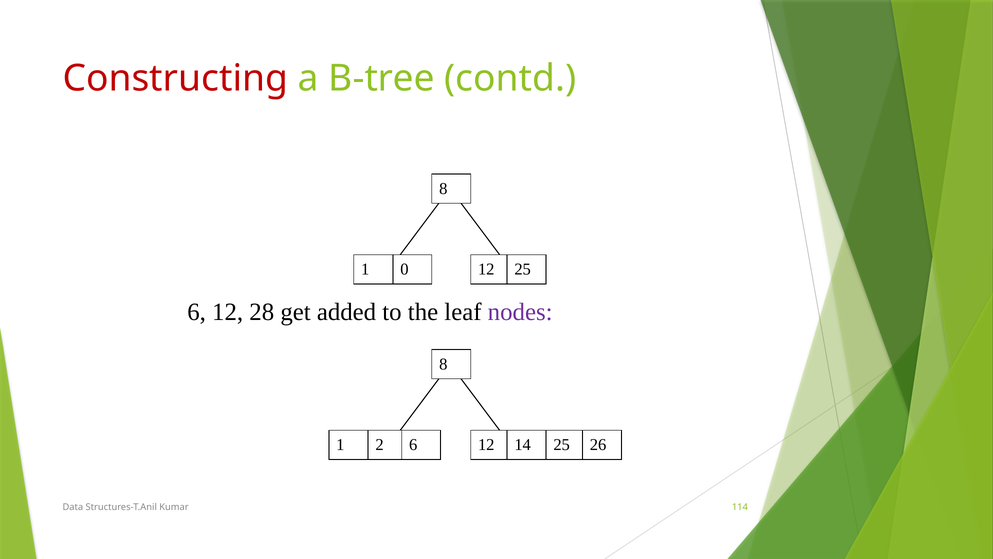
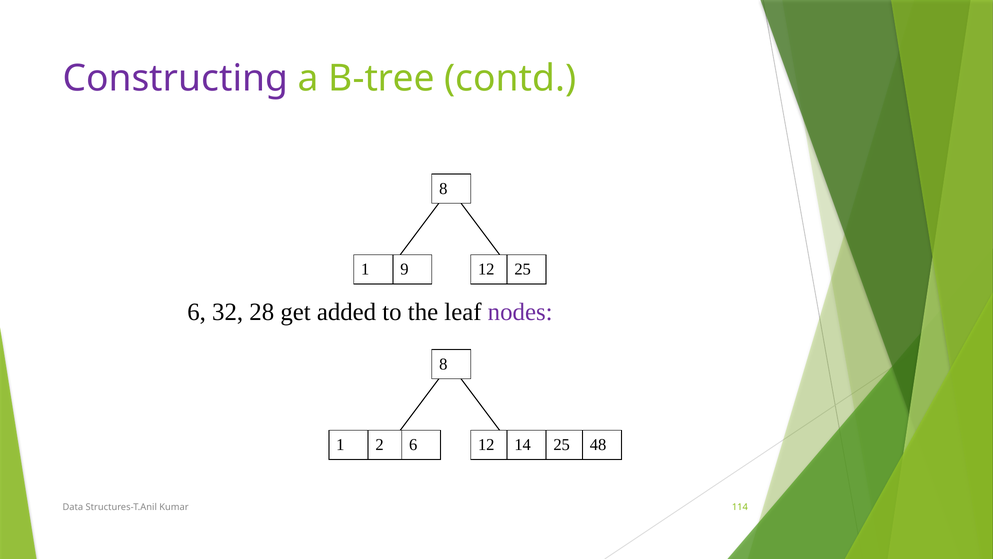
Constructing colour: red -> purple
0: 0 -> 9
6 12: 12 -> 32
26: 26 -> 48
